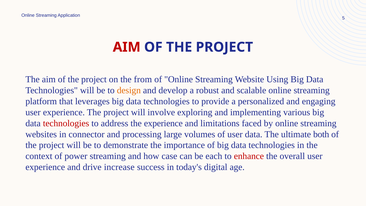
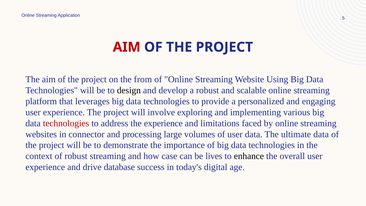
design colour: orange -> black
ultimate both: both -> data
of power: power -> robust
each: each -> lives
enhance colour: red -> black
increase: increase -> database
